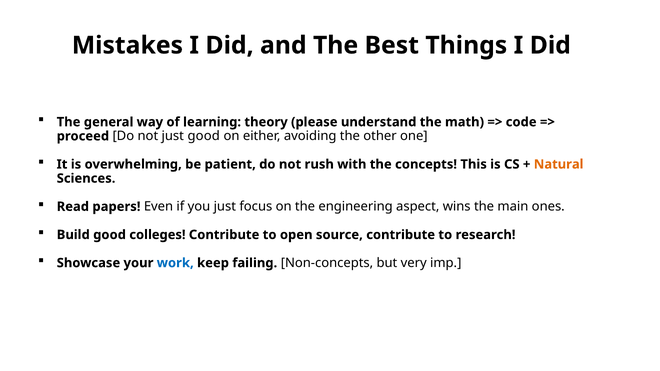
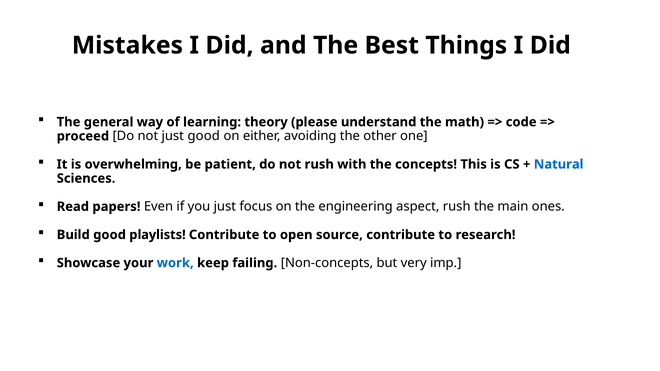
Natural colour: orange -> blue
aspect wins: wins -> rush
colleges: colleges -> playlists
